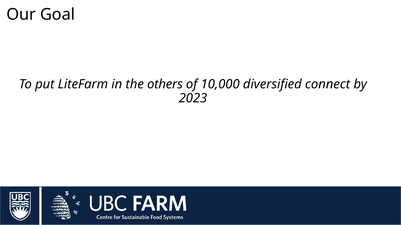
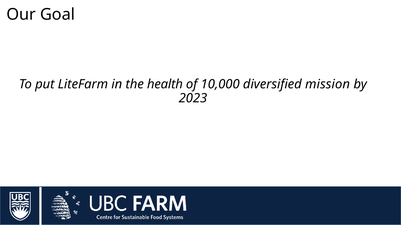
others: others -> health
connect: connect -> mission
